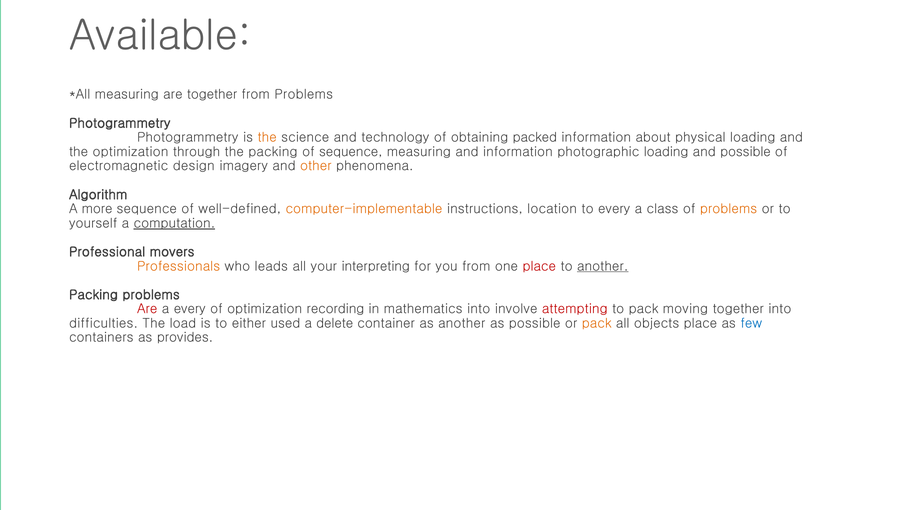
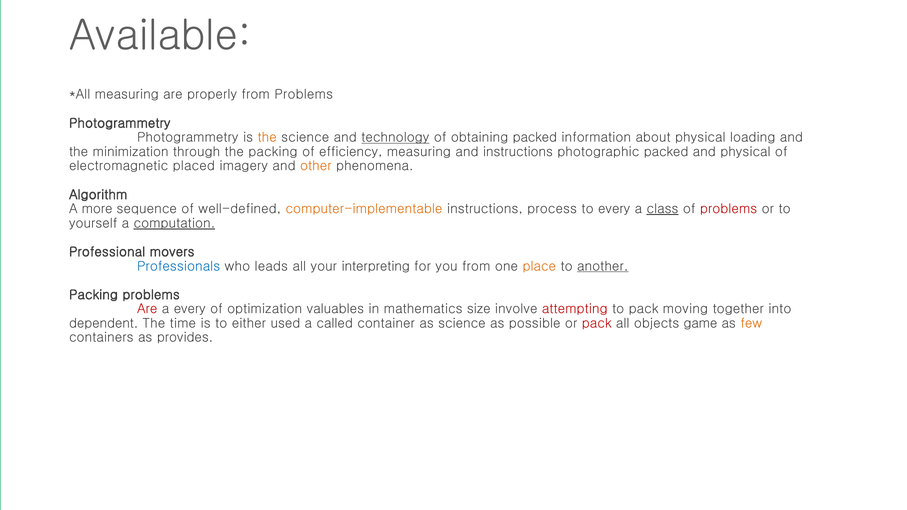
are together: together -> properly
technology underline: none -> present
the optimization: optimization -> minimization
of sequence: sequence -> efficiency
and information: information -> instructions
photographic loading: loading -> packed
and possible: possible -> physical
design: design -> placed
location: location -> process
class underline: none -> present
problems at (729, 209) colour: orange -> red
Professionals colour: orange -> blue
place at (539, 266) colour: red -> orange
recording: recording -> valuables
mathematics into: into -> size
difficulties: difficulties -> dependent
load: load -> time
delete: delete -> called
as another: another -> science
pack at (597, 323) colour: orange -> red
objects place: place -> game
few colour: blue -> orange
